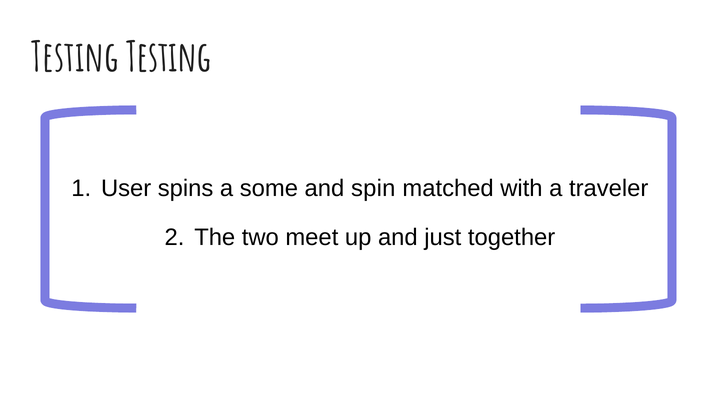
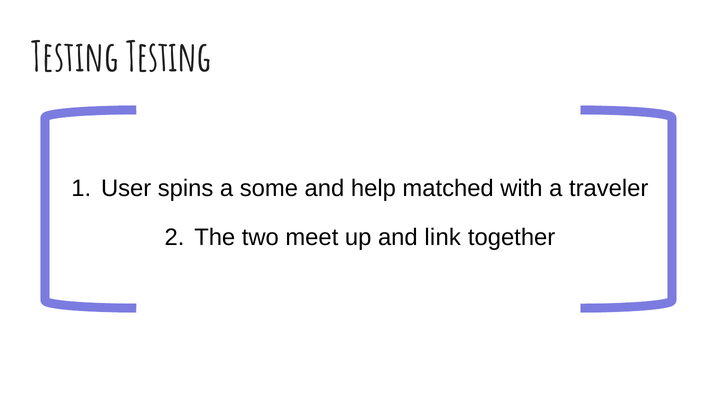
spin: spin -> help
just: just -> link
